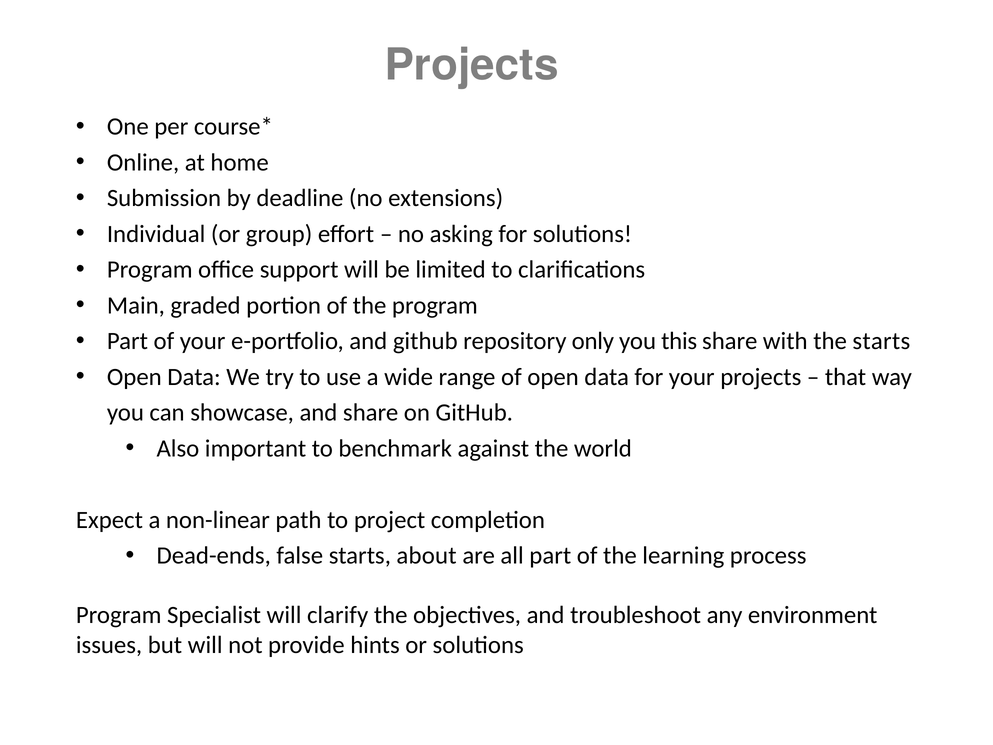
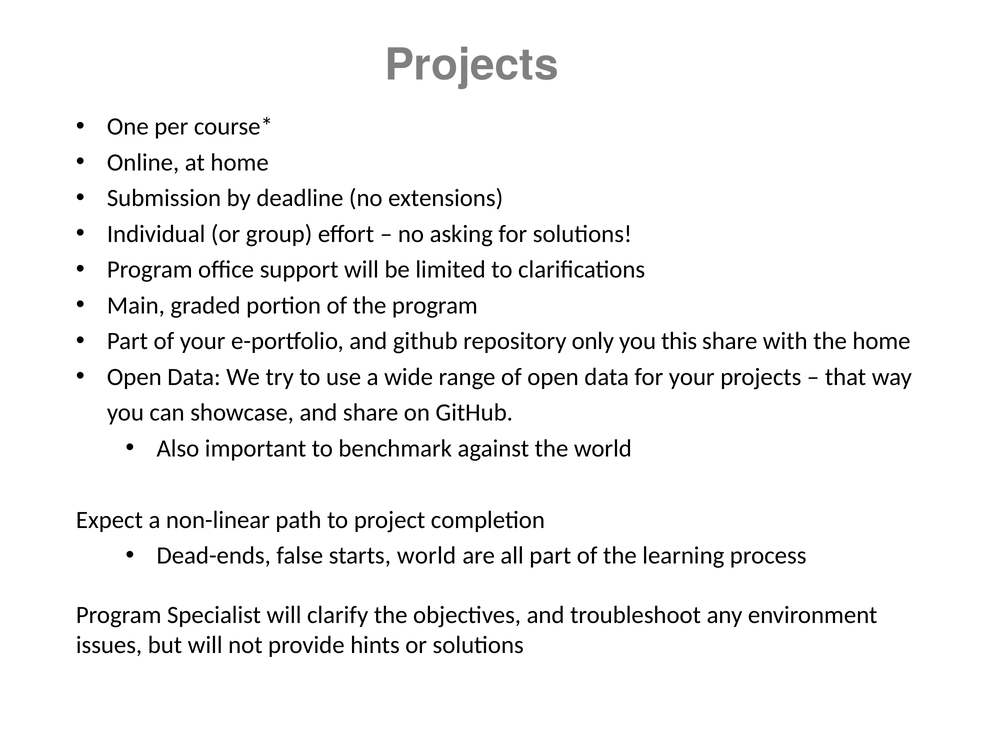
the starts: starts -> home
starts about: about -> world
